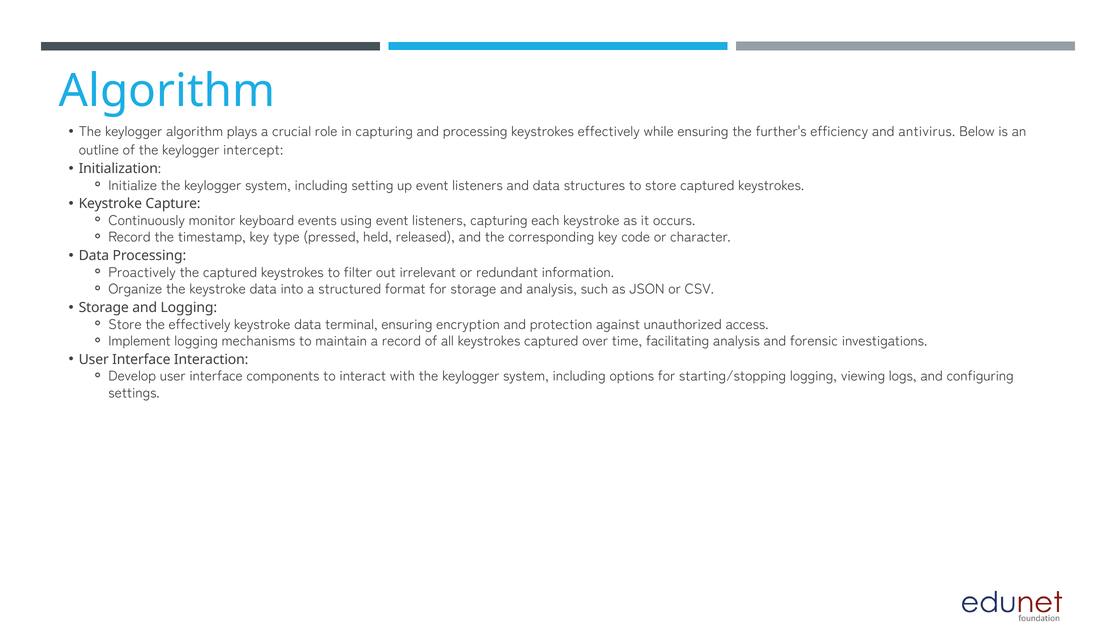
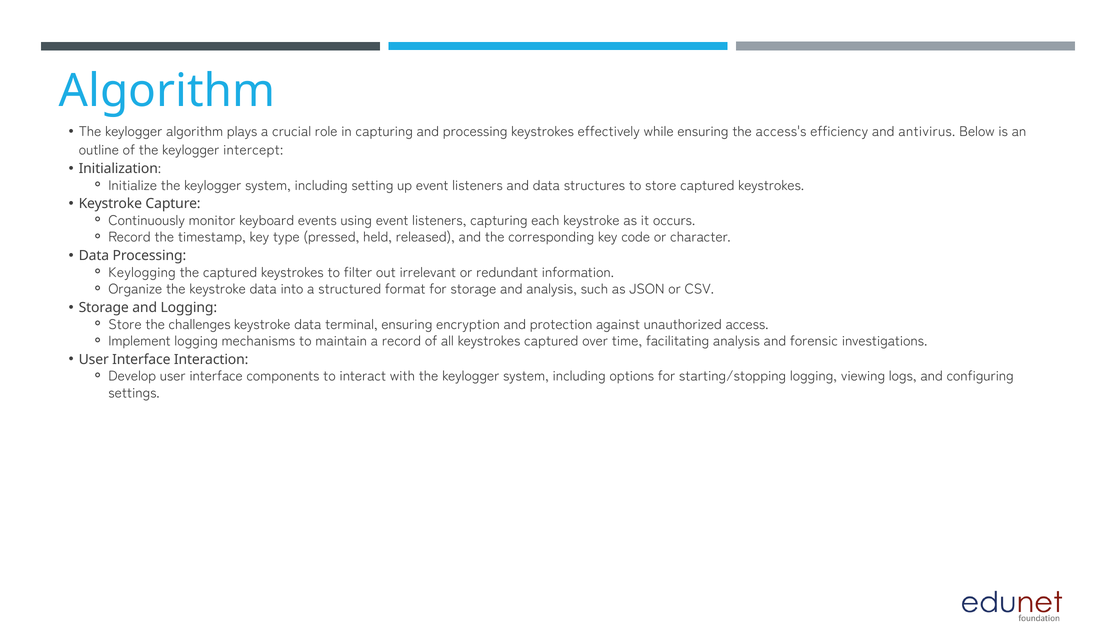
further's: further's -> access's
Proactively: Proactively -> Keylogging
the effectively: effectively -> challenges
